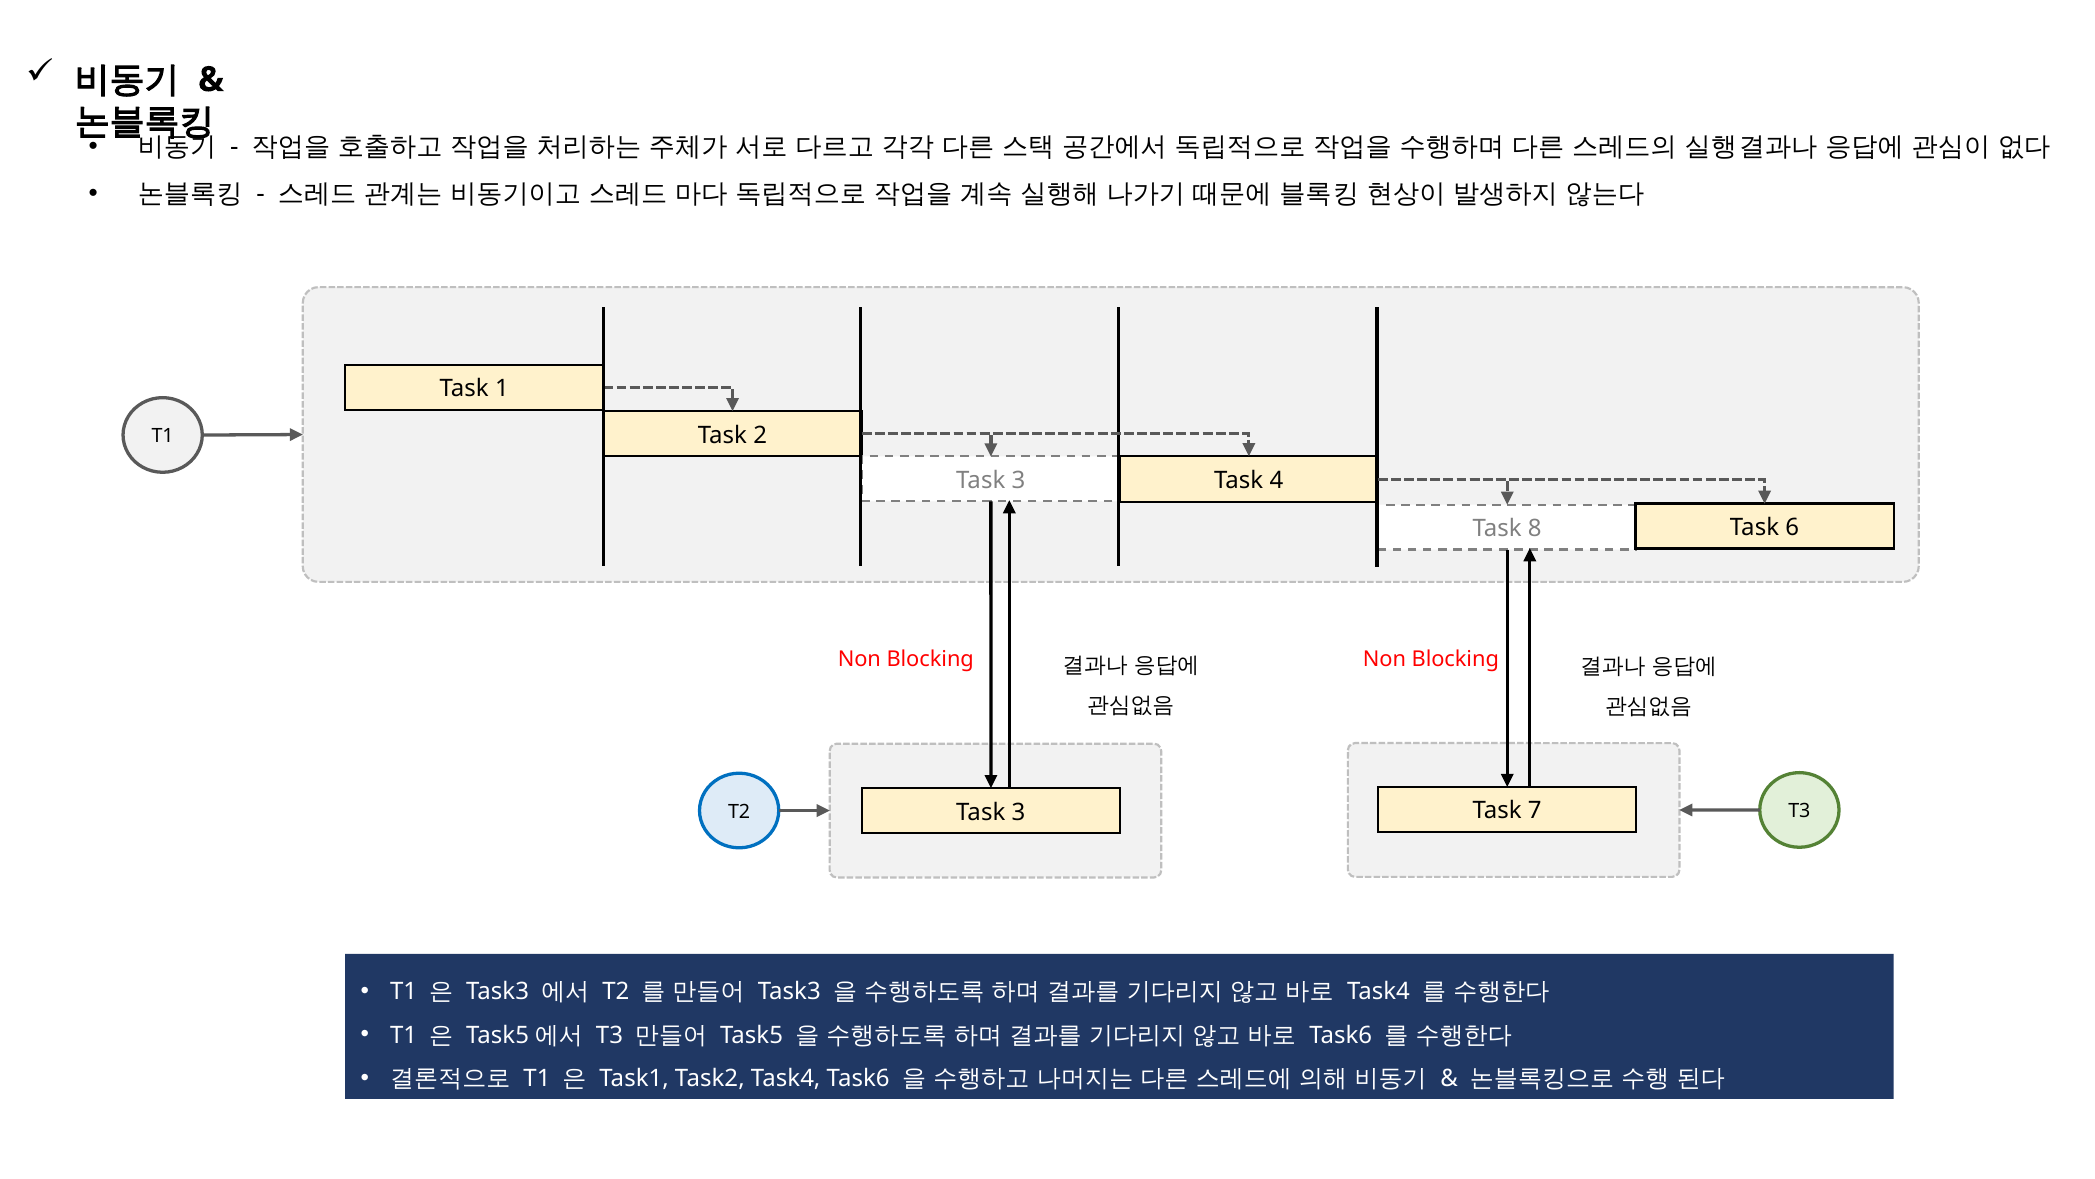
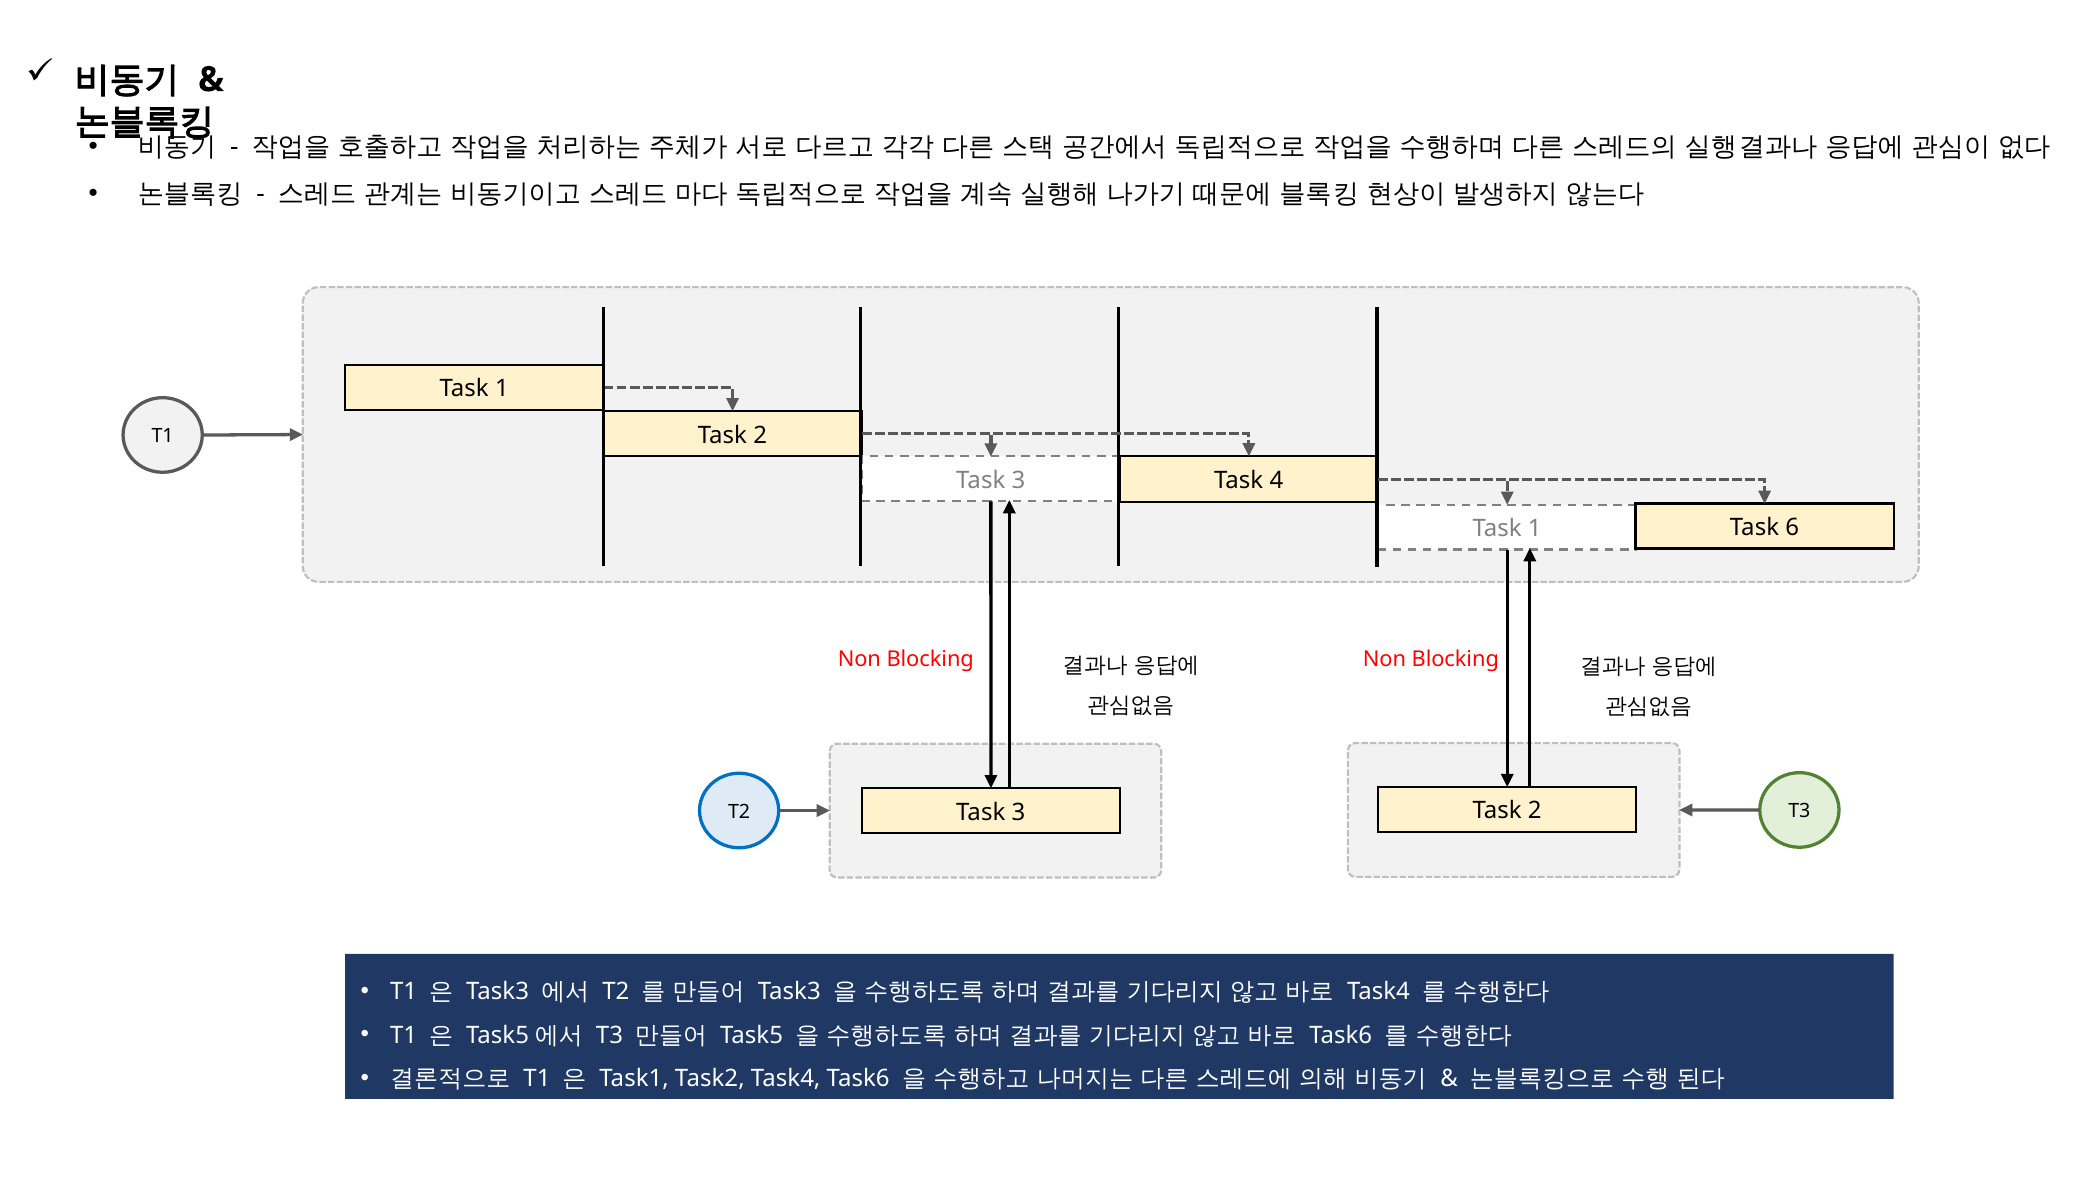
8 at (1535, 529): 8 -> 1
7 at (1535, 811): 7 -> 2
